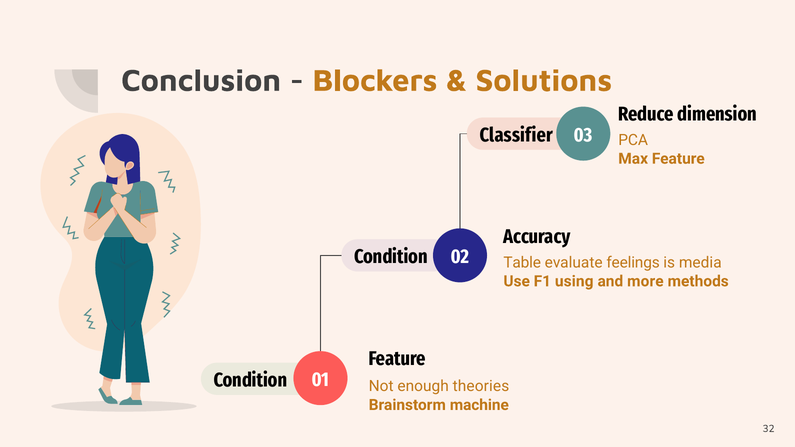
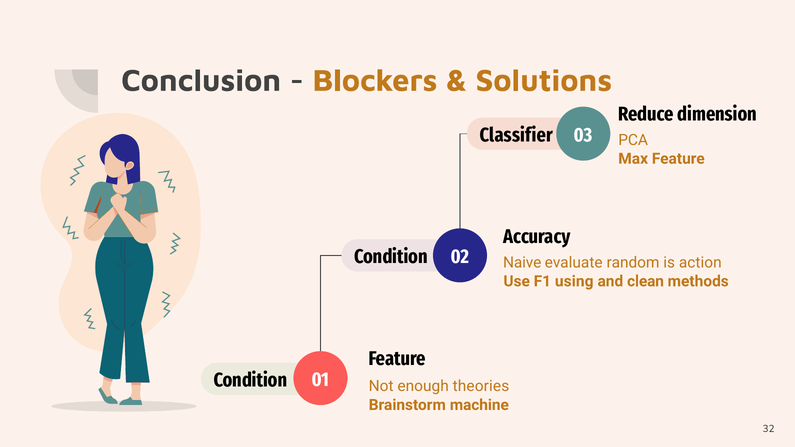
Table: Table -> Naive
feelings: feelings -> random
media: media -> action
more: more -> clean
